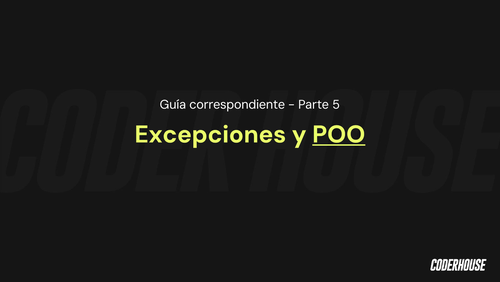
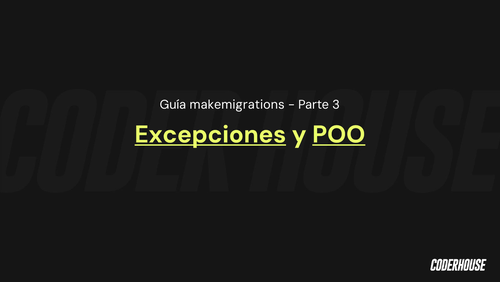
correspondiente: correspondiente -> makemigrations
5: 5 -> 3
Excepciones underline: none -> present
